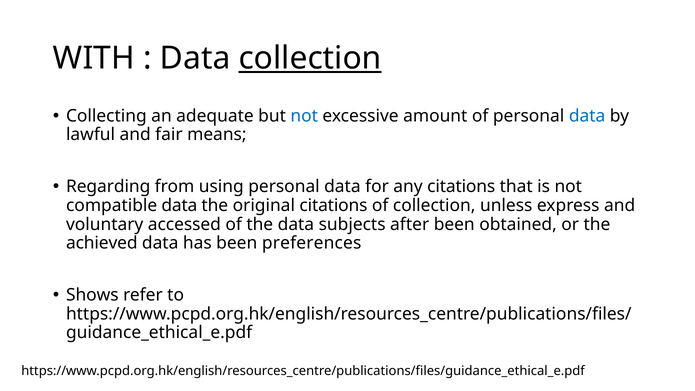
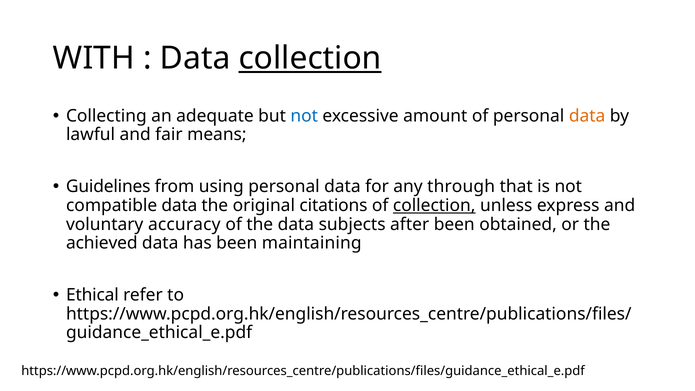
data at (587, 116) colour: blue -> orange
Regarding: Regarding -> Guidelines
any citations: citations -> through
collection at (434, 205) underline: none -> present
accessed: accessed -> accuracy
preferences: preferences -> maintaining
Shows: Shows -> Ethical
